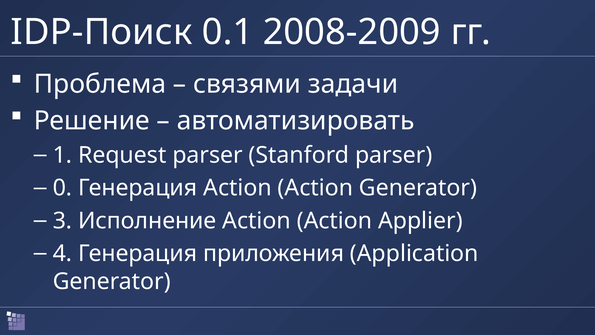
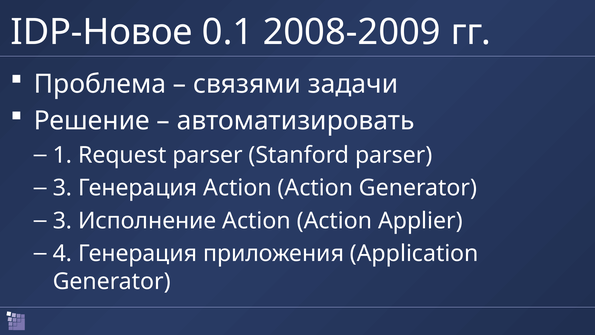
IDP-Поиск: IDP-Поиск -> IDP-Новое
0 at (62, 188): 0 -> 3
